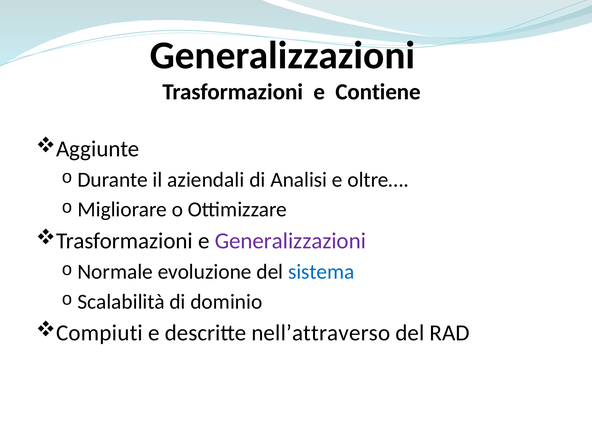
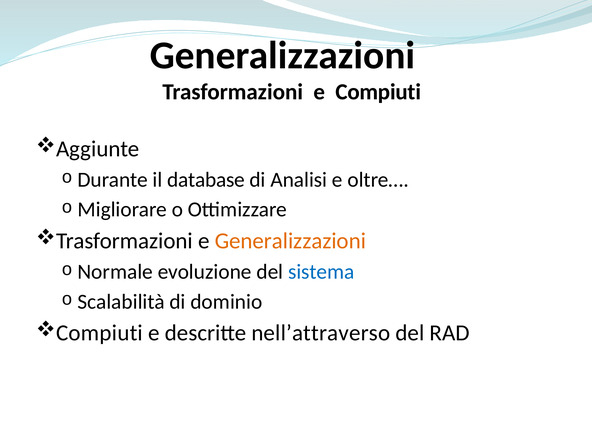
e Contiene: Contiene -> Compiuti
aziendali: aziendali -> database
Generalizzazioni at (290, 241) colour: purple -> orange
